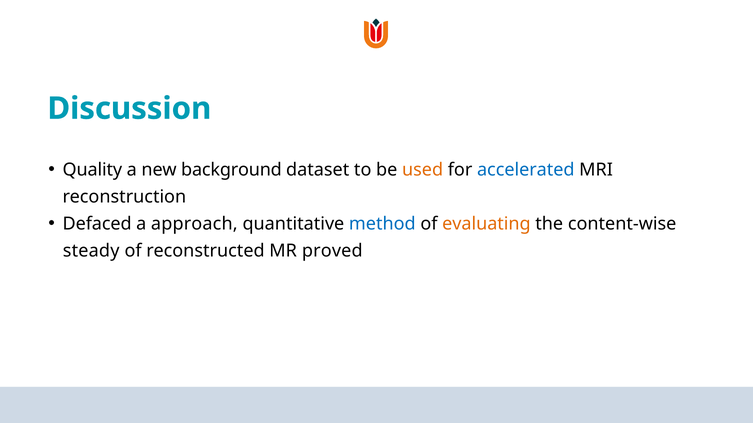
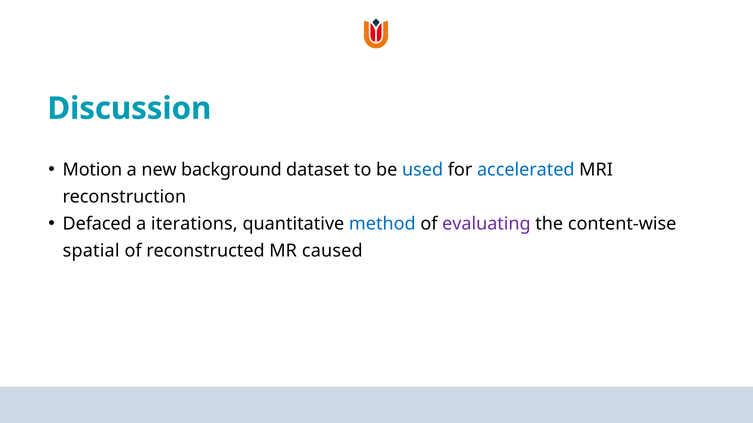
Quality: Quality -> Motion
used colour: orange -> blue
approach: approach -> iterations
evaluating colour: orange -> purple
steady: steady -> spatial
proved: proved -> caused
